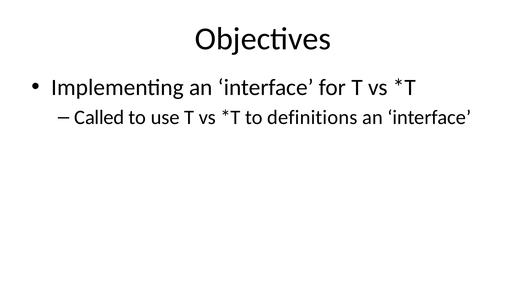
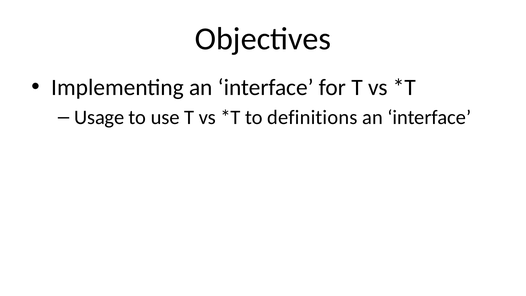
Called: Called -> Usage
